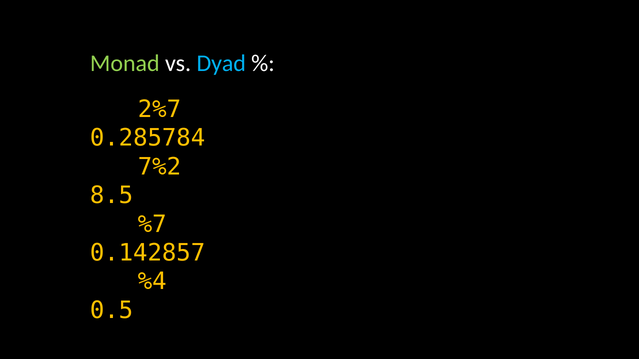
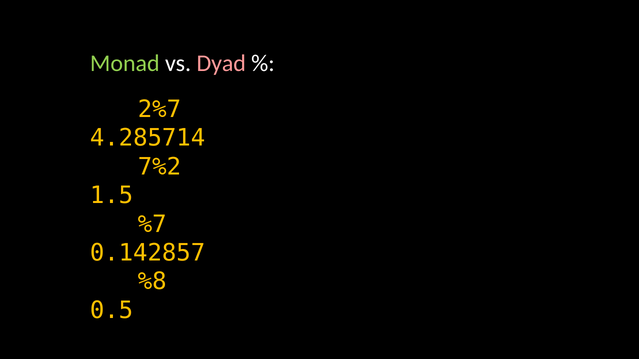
Dyad colour: light blue -> pink
0.285784: 0.285784 -> 4.285714
8.5: 8.5 -> 1.5
%4: %4 -> %8
